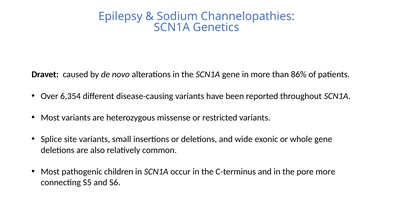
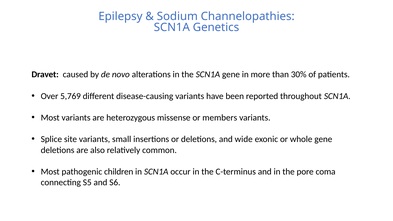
86%: 86% -> 30%
6,354: 6,354 -> 5,769
restricted: restricted -> members
pore more: more -> coma
